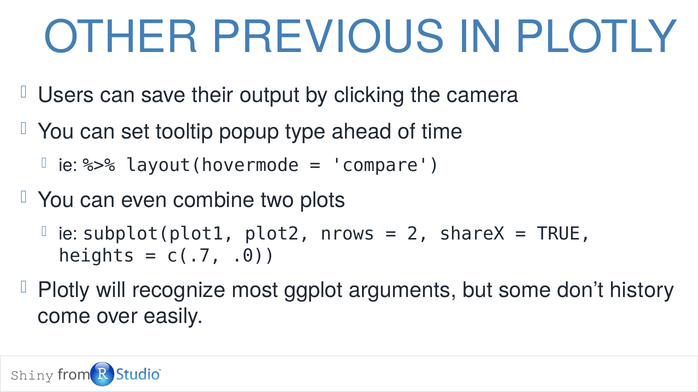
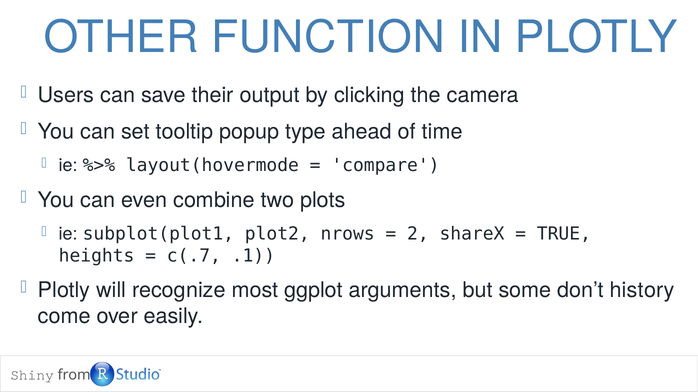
PREVIOUS: PREVIOUS -> FUNCTION
.0: .0 -> .1
